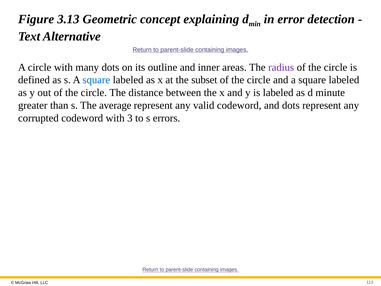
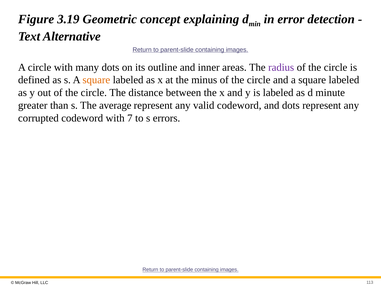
3.13: 3.13 -> 3.19
square at (96, 80) colour: blue -> orange
subset: subset -> minus
3: 3 -> 7
